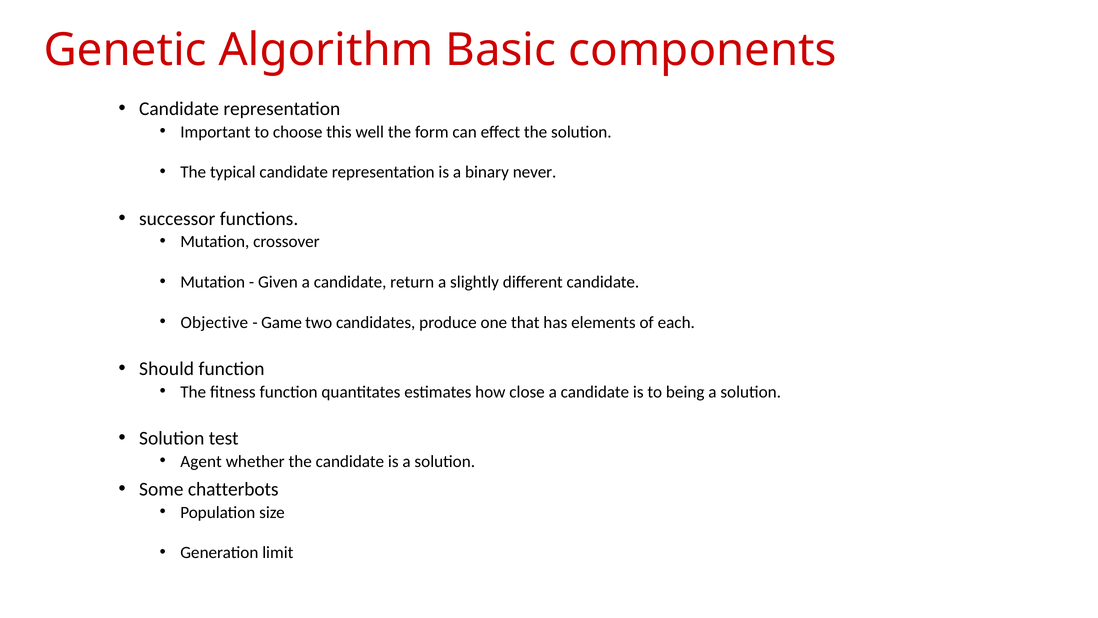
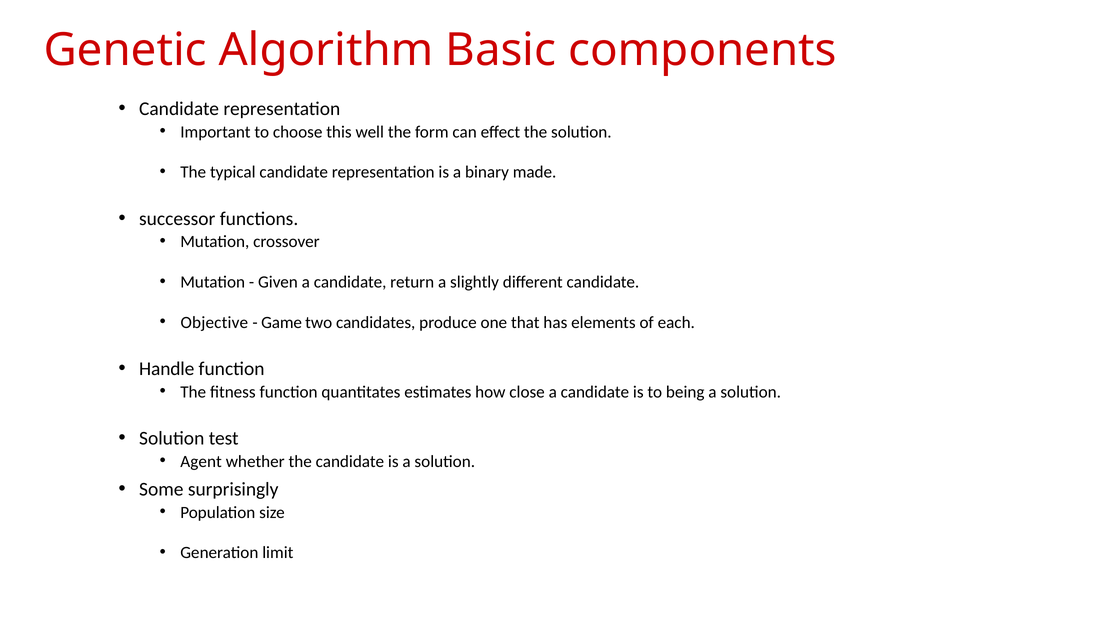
never: never -> made
Should: Should -> Handle
chatterbots: chatterbots -> surprisingly
